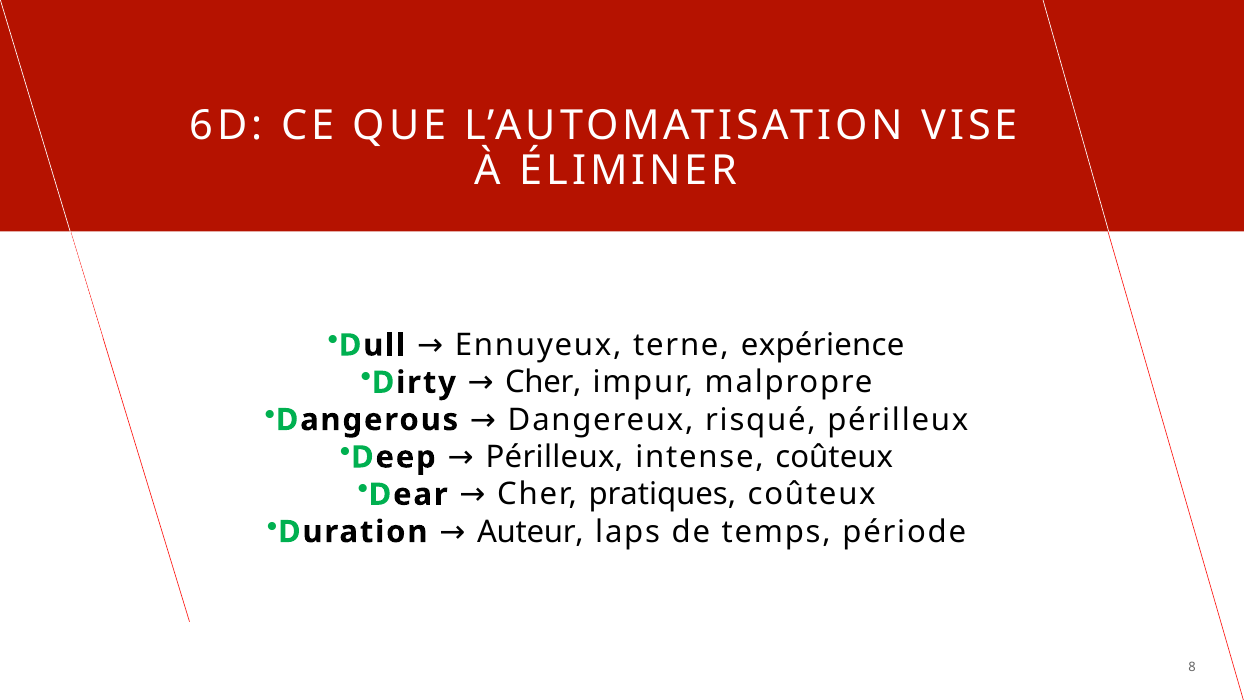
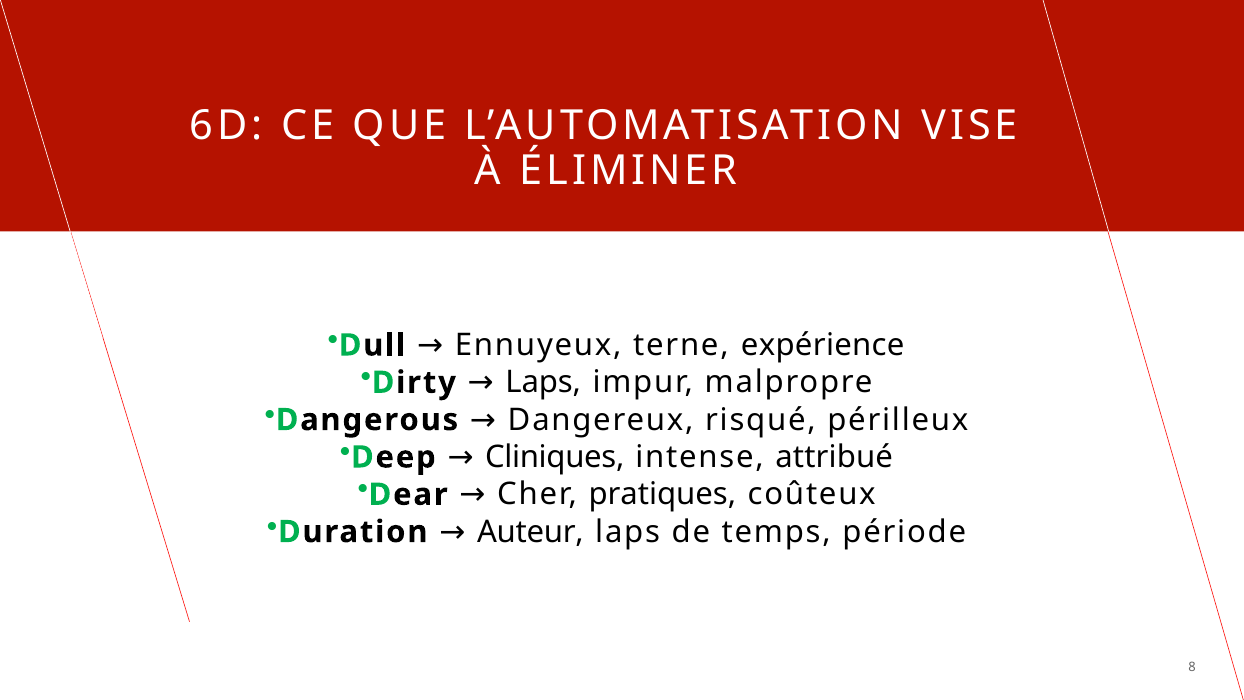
Dirty Cher: Cher -> Laps
Deep Périlleux: Périlleux -> Cliniques
intense coûteux: coûteux -> attribué
